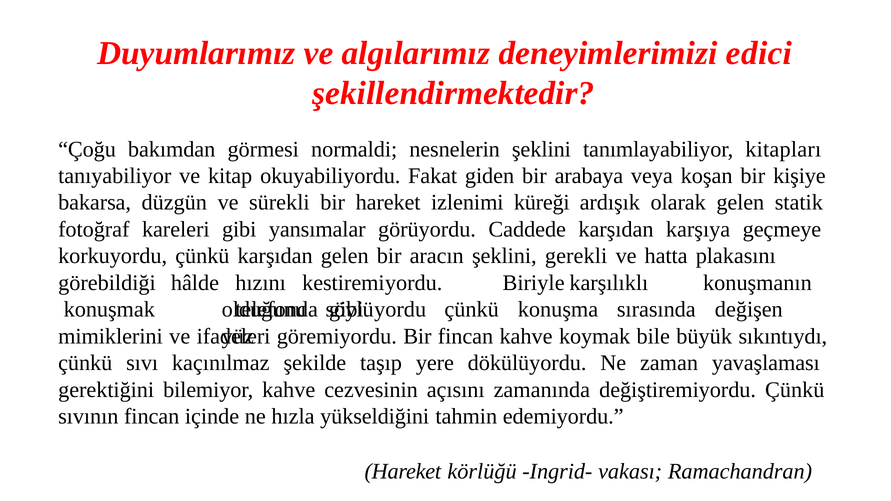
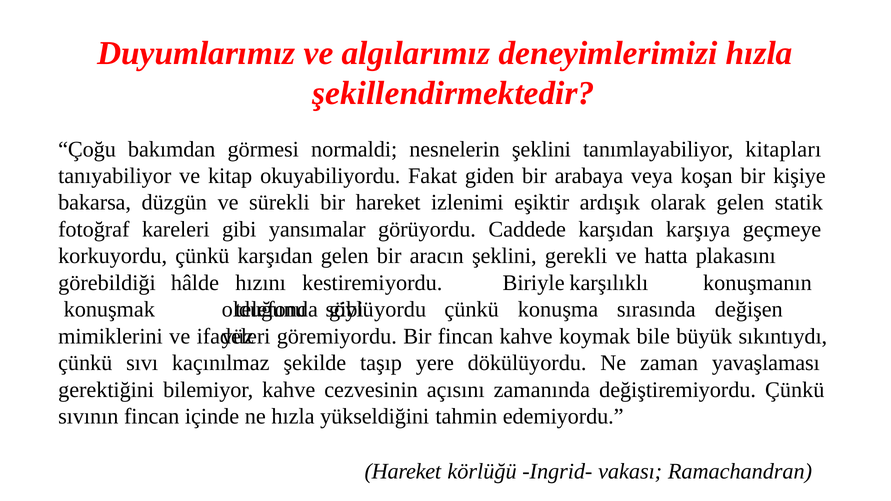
deneyimlerimizi edici: edici -> hızla
küreği: küreği -> eşiktir
